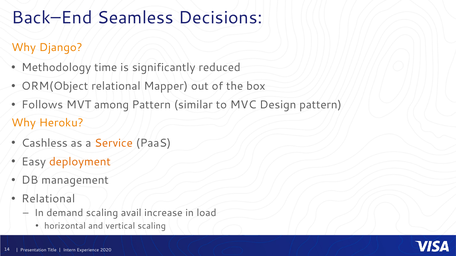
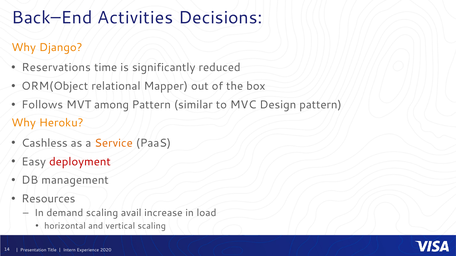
Seamless: Seamless -> Activities
Methodology: Methodology -> Reservations
deployment colour: orange -> red
Relational at (48, 199): Relational -> Resources
